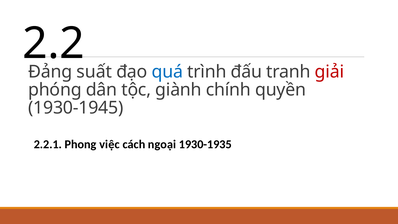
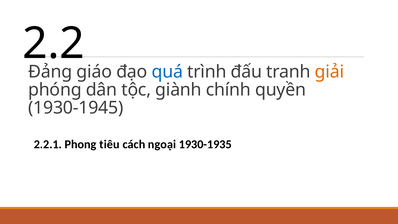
suất: suất -> giáo
giải colour: red -> orange
việc: việc -> tiêu
